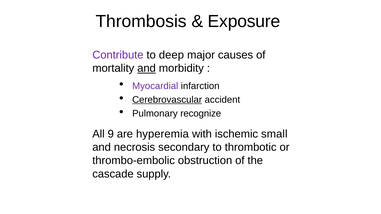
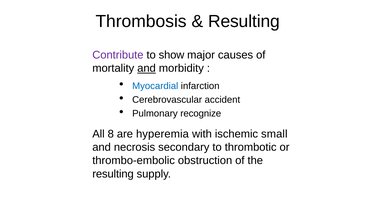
Exposure at (244, 21): Exposure -> Resulting
deep: deep -> show
Myocardial colour: purple -> blue
Cerebrovascular underline: present -> none
9: 9 -> 8
cascade at (113, 174): cascade -> resulting
